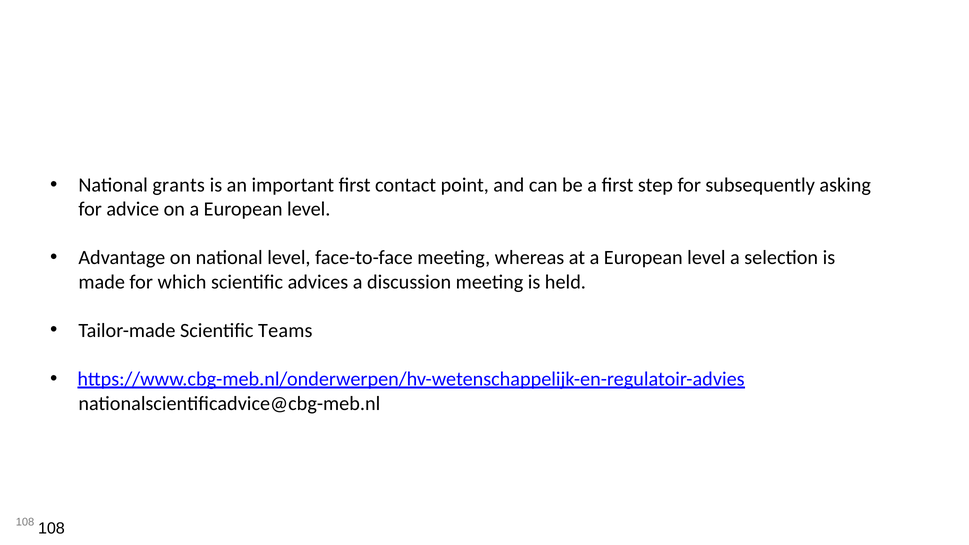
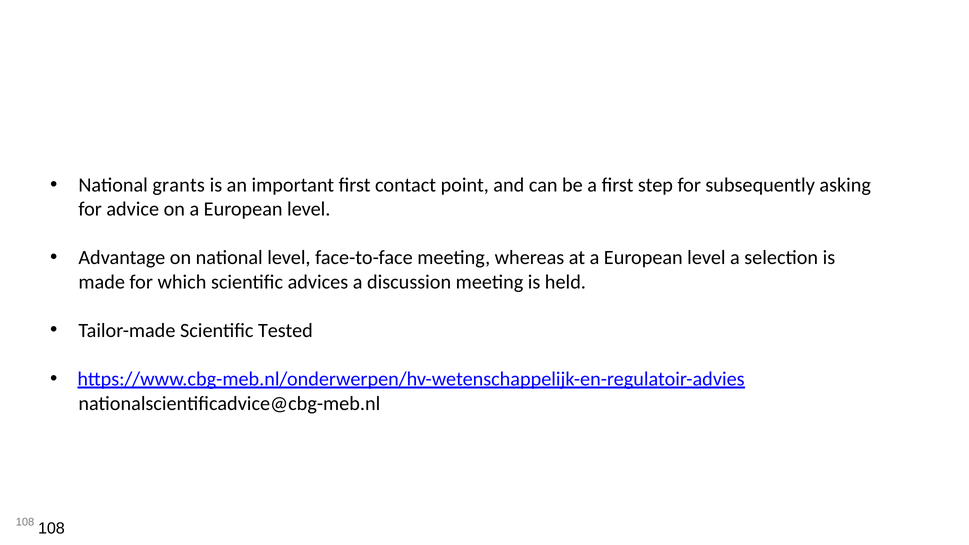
Teams: Teams -> Tested
